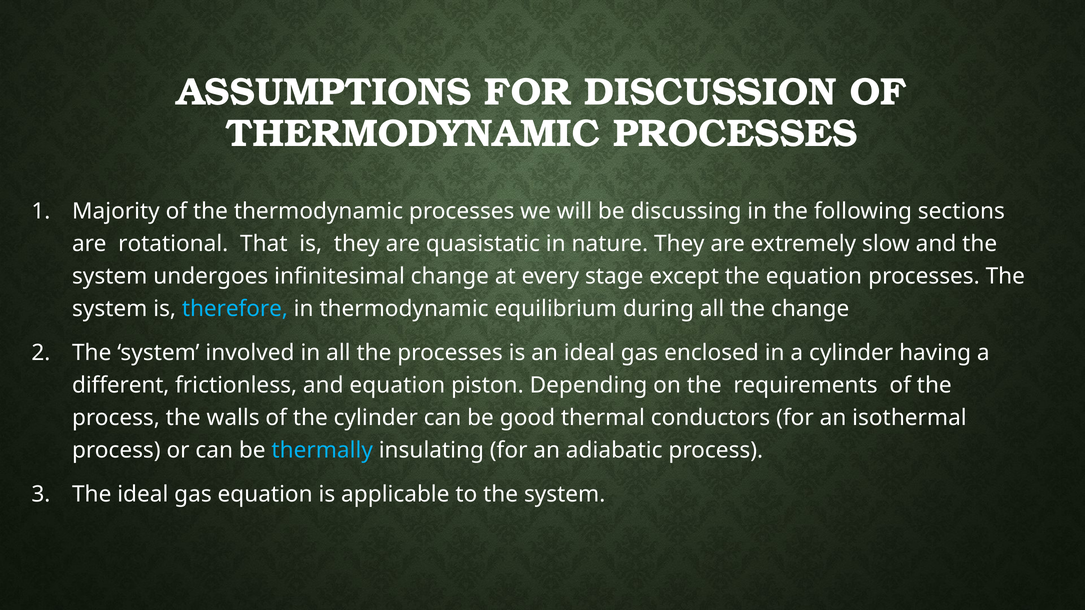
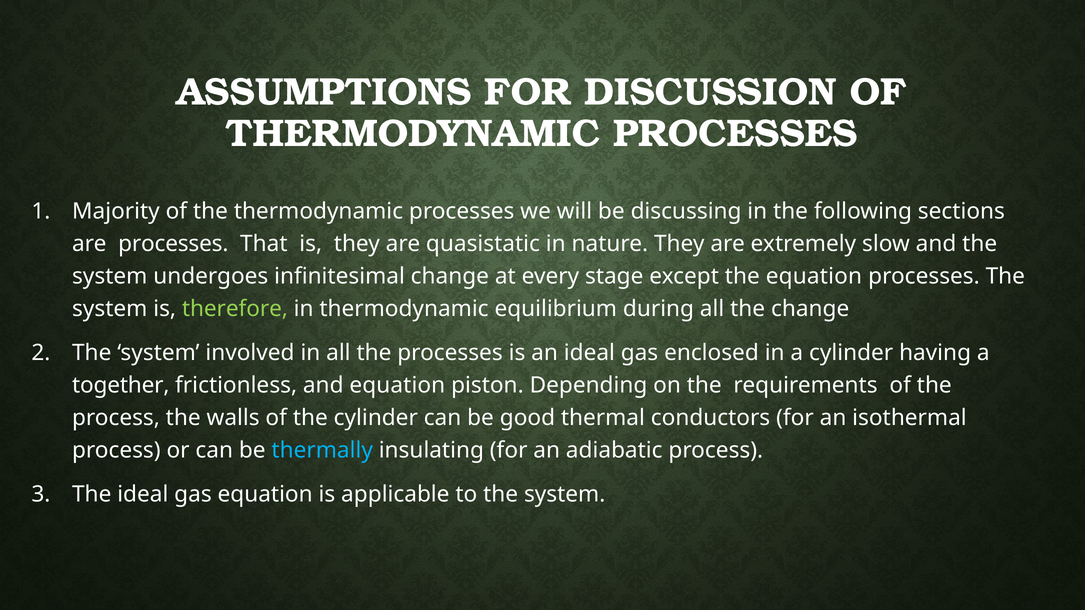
are rotational: rotational -> processes
therefore colour: light blue -> light green
different: different -> together
